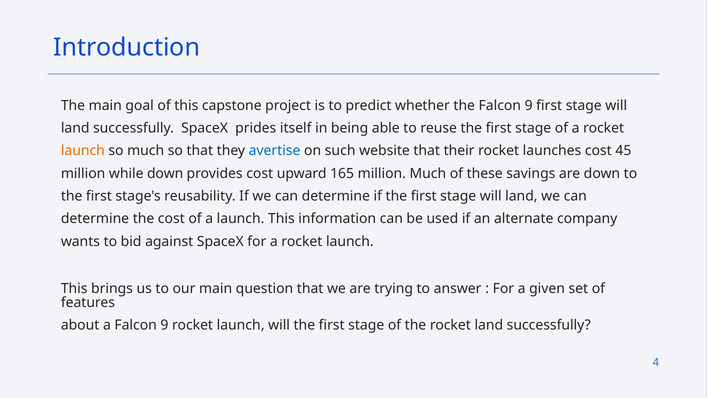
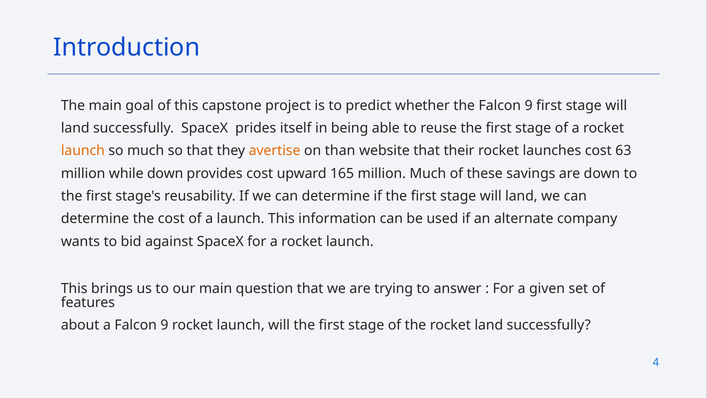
avertise colour: blue -> orange
such: such -> than
45: 45 -> 63
